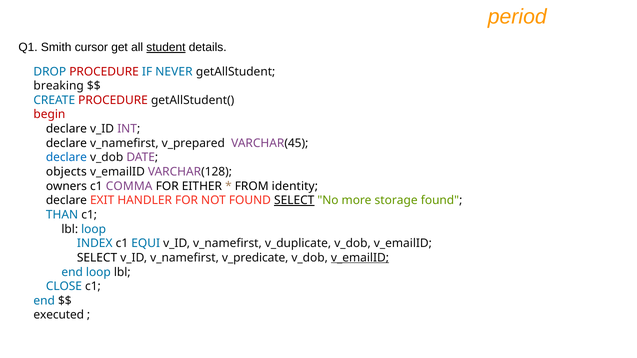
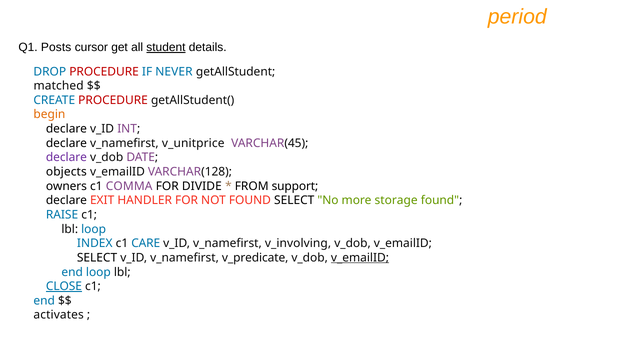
Smith: Smith -> Posts
breaking: breaking -> matched
begin colour: red -> orange
v_prepared: v_prepared -> v_unitprice
declare at (66, 158) colour: blue -> purple
EITHER: EITHER -> DIVIDE
identity: identity -> support
SELECT at (294, 201) underline: present -> none
THAN: THAN -> RAISE
EQUI: EQUI -> CARE
v_duplicate: v_duplicate -> v_involving
CLOSE underline: none -> present
executed: executed -> activates
